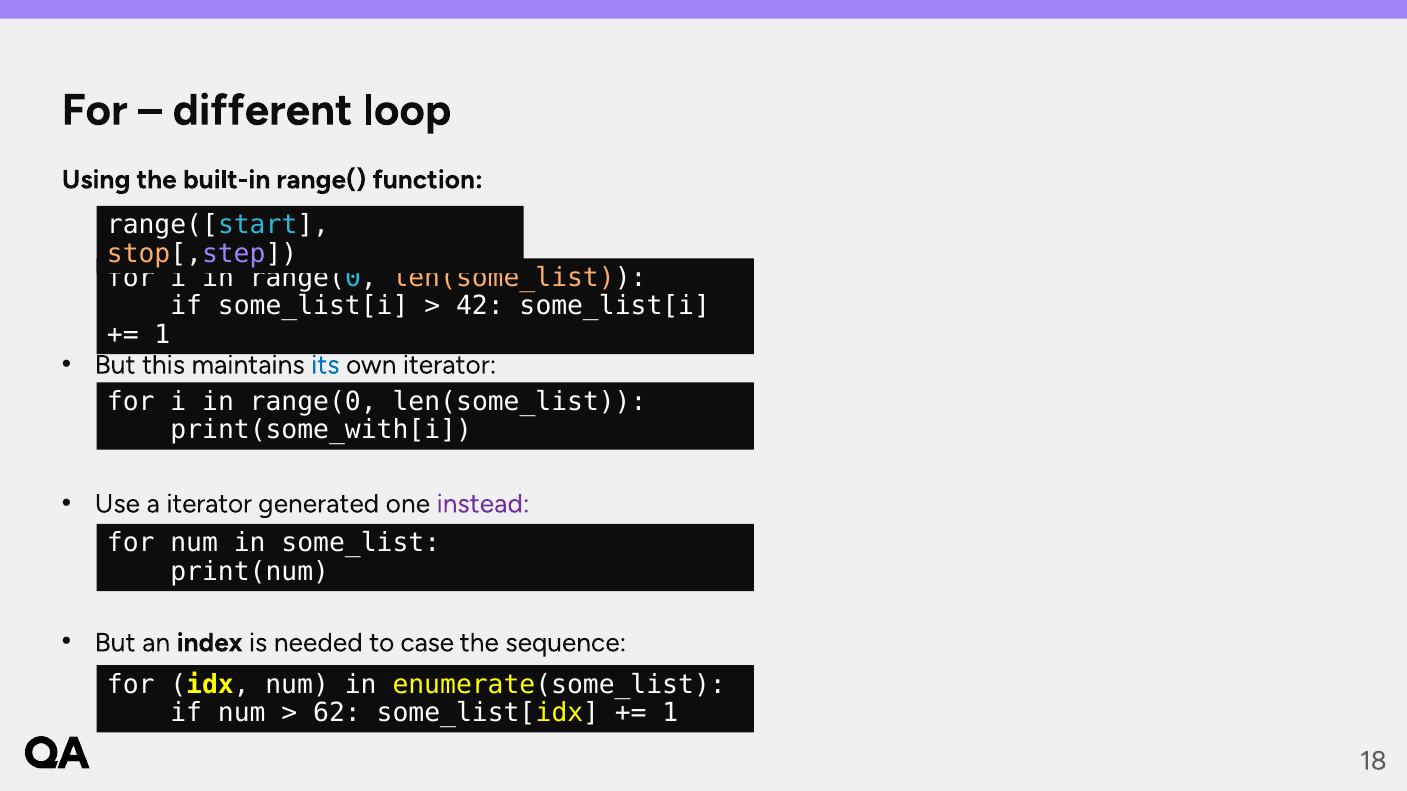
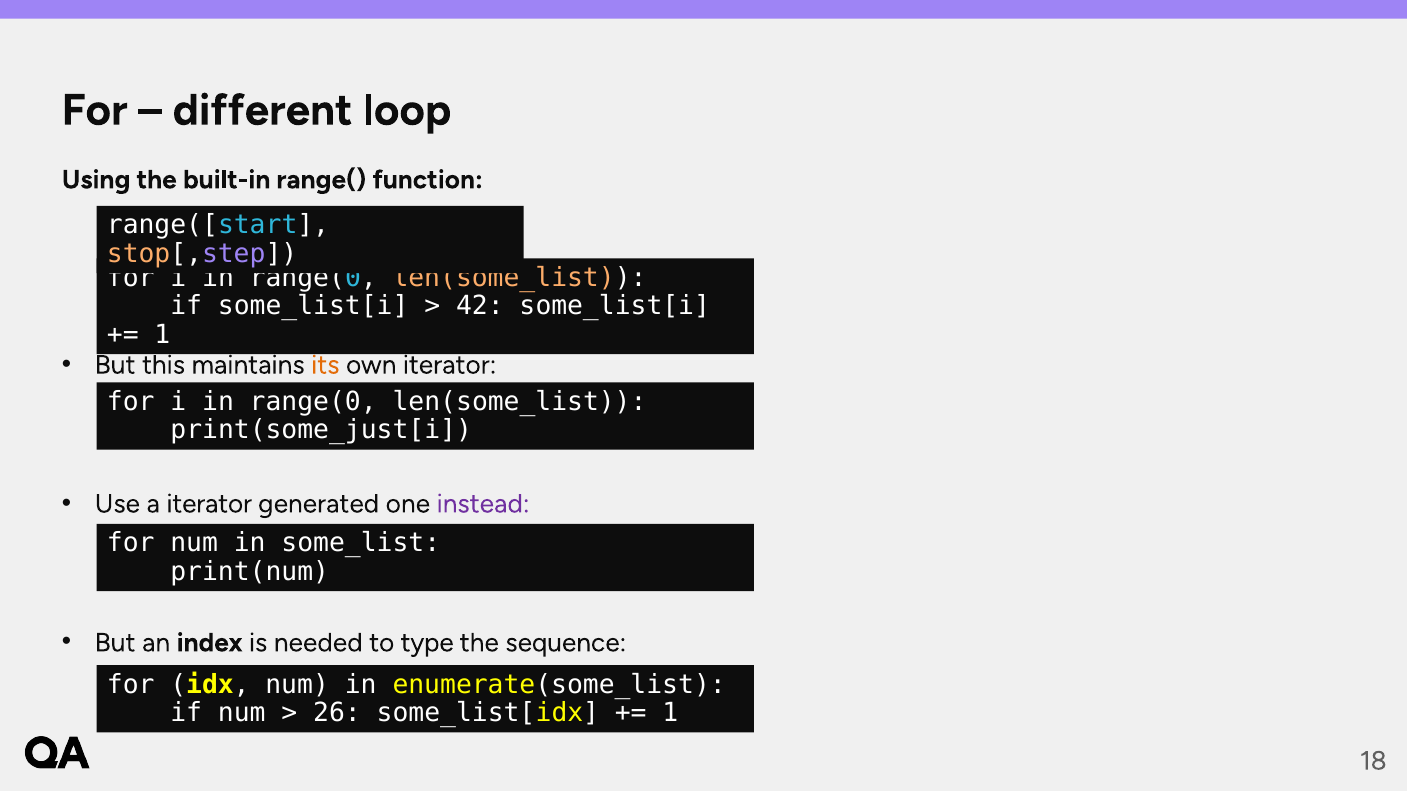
its colour: blue -> orange
print(some_with[i: print(some_with[i -> print(some_just[i
case: case -> type
62: 62 -> 26
